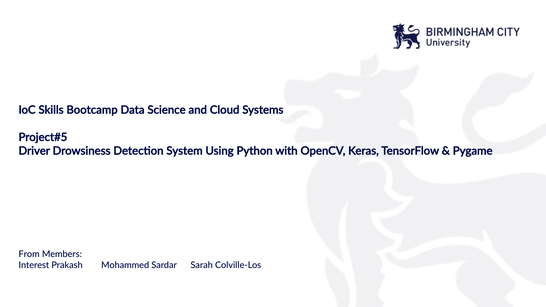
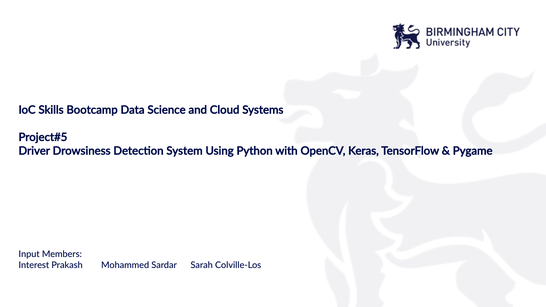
From: From -> Input
